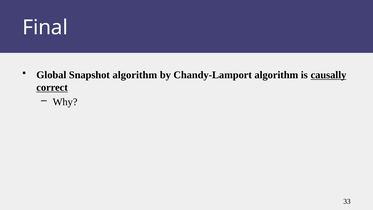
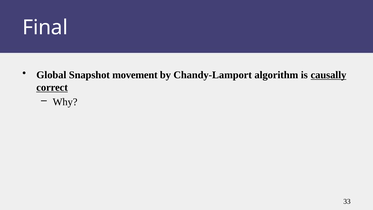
Snapshot algorithm: algorithm -> movement
